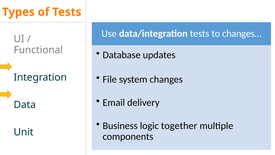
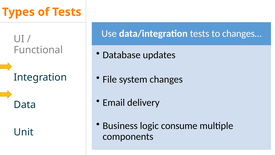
together: together -> consume
